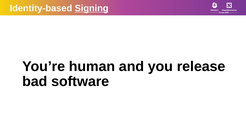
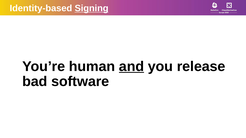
and underline: none -> present
